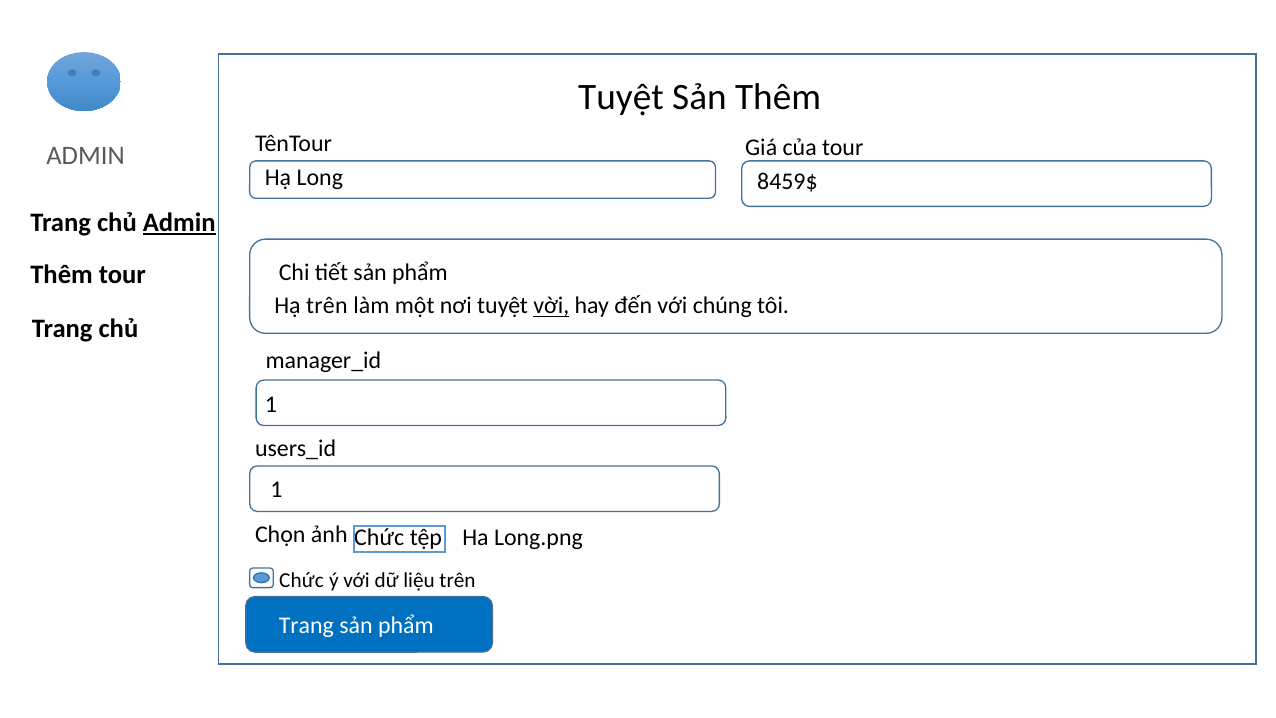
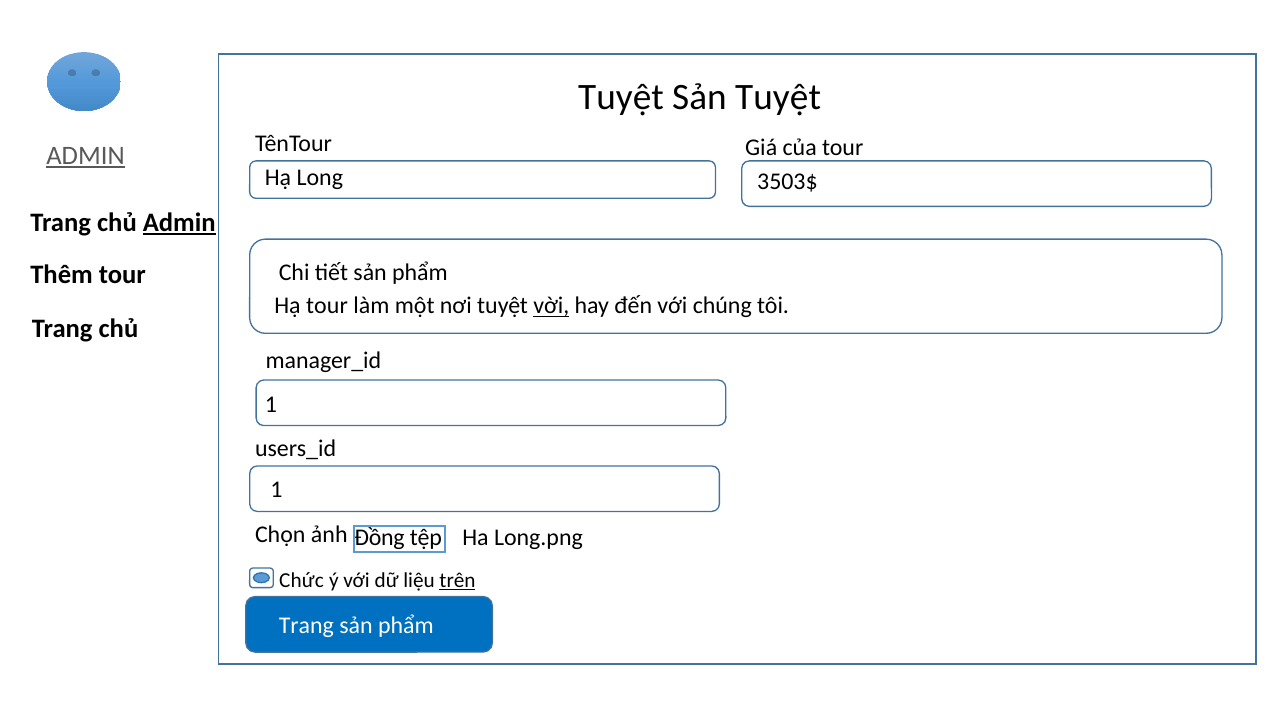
Sản Thêm: Thêm -> Tuyệt
ADMIN at (86, 156) underline: none -> present
8459$: 8459$ -> 3503$
Hạ trên: trên -> tour
ảnh Chức: Chức -> Đồng
trên at (457, 580) underline: none -> present
